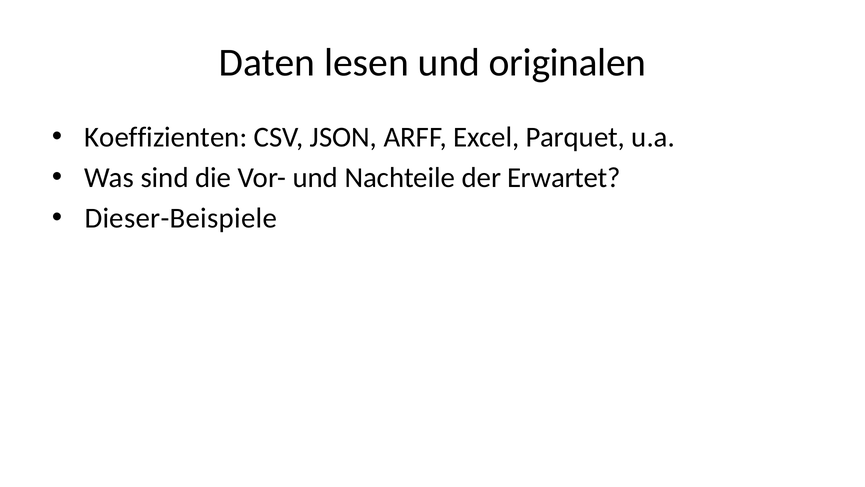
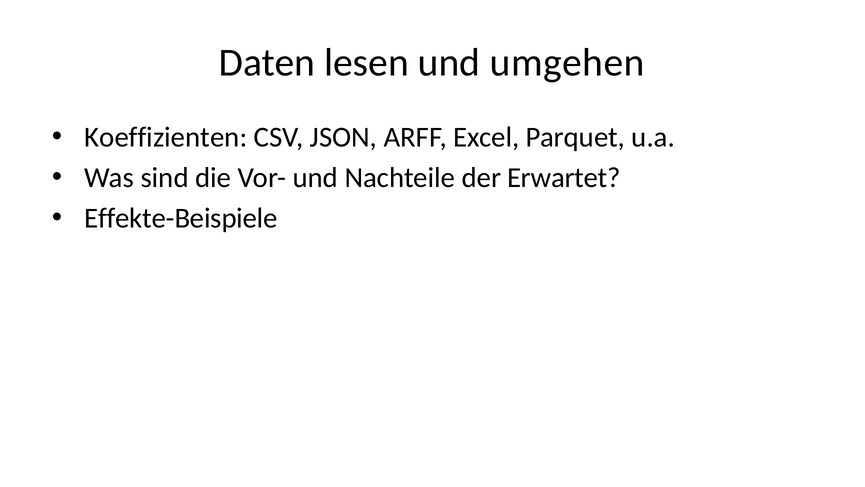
originalen: originalen -> umgehen
Dieser-Beispiele: Dieser-Beispiele -> Effekte-Beispiele
